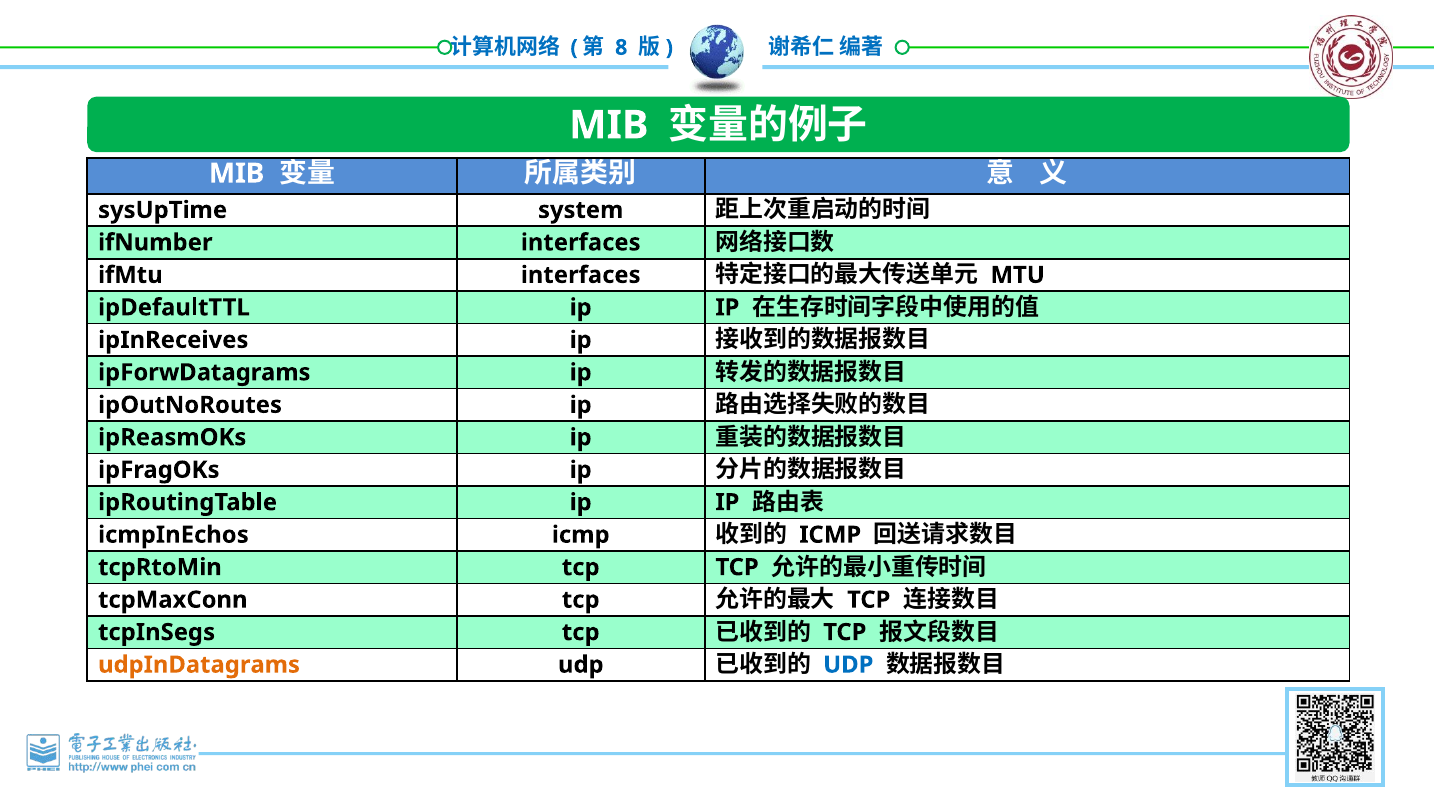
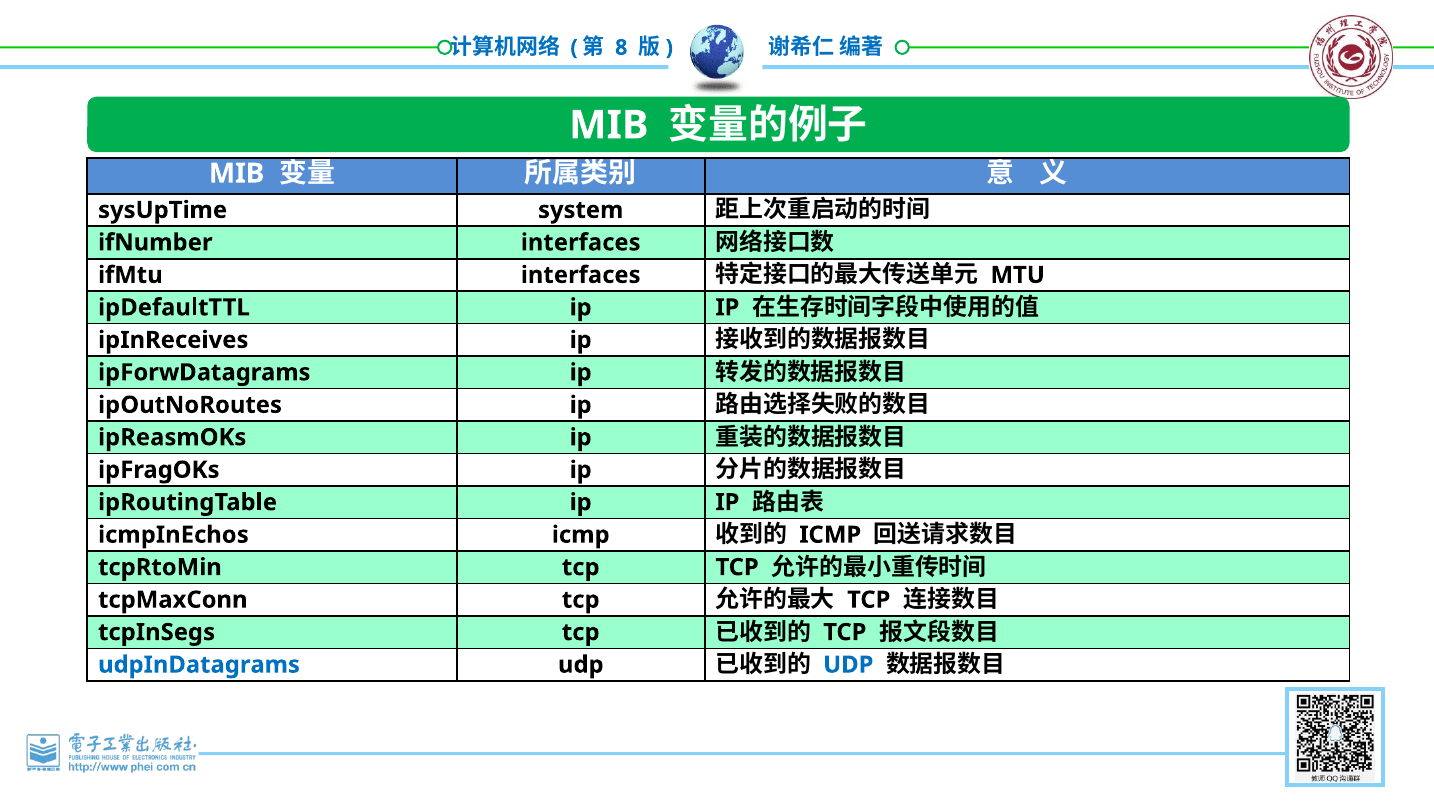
udpInDatagrams colour: orange -> blue
